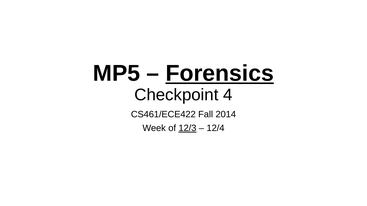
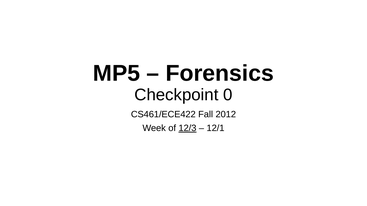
Forensics underline: present -> none
4: 4 -> 0
2014: 2014 -> 2012
12/4: 12/4 -> 12/1
